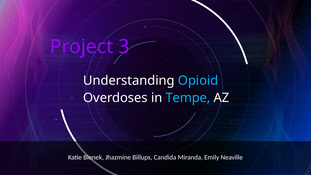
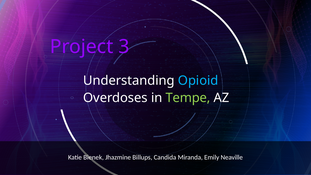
Tempe colour: light blue -> light green
